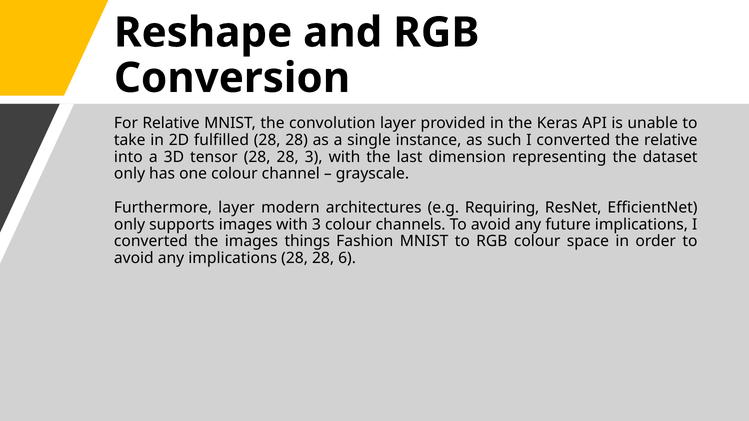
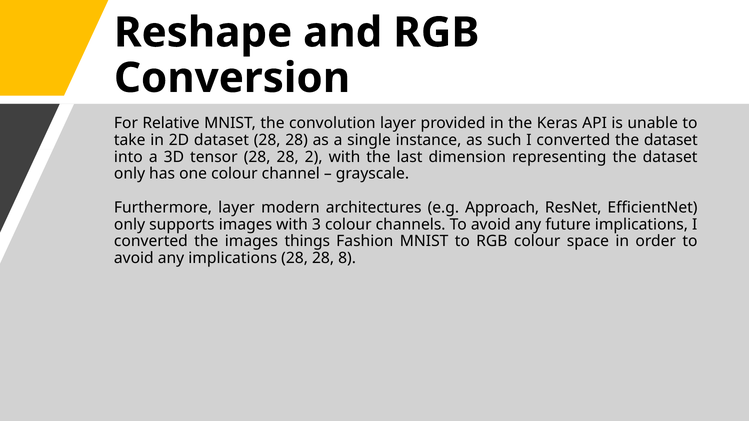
2D fulfilled: fulfilled -> dataset
converted the relative: relative -> dataset
28 3: 3 -> 2
Requiring: Requiring -> Approach
6: 6 -> 8
